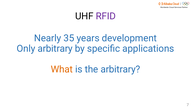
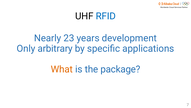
RFID colour: purple -> blue
35: 35 -> 23
the arbitrary: arbitrary -> package
